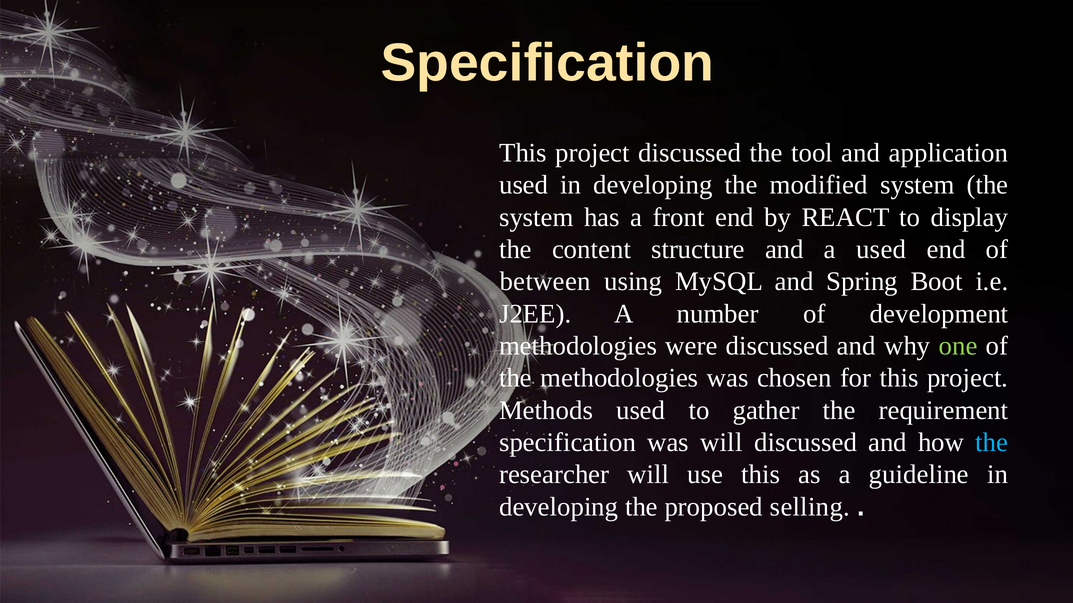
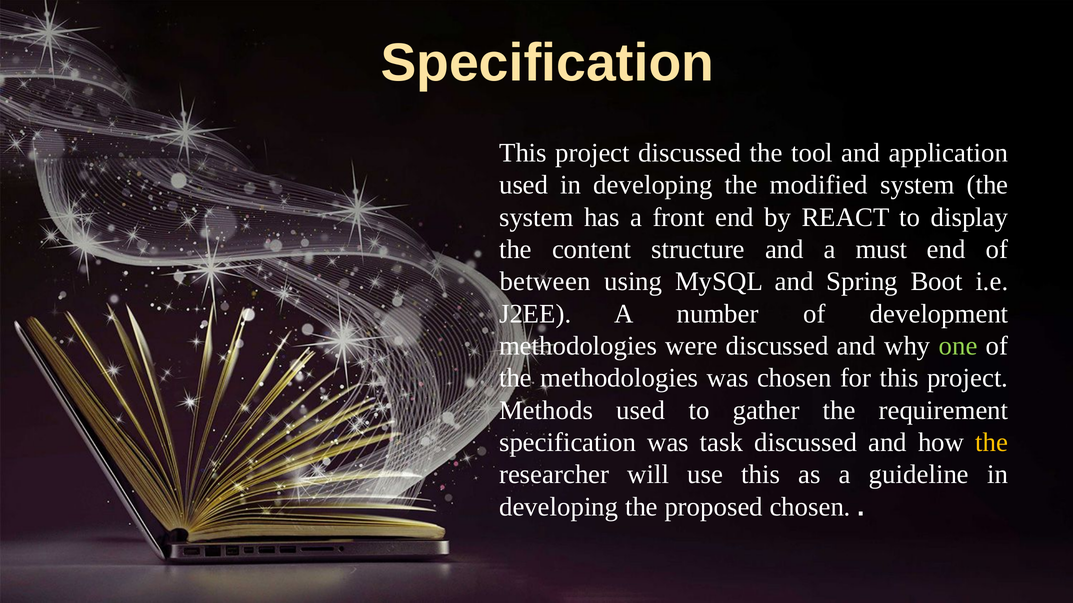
a used: used -> must
was will: will -> task
the at (992, 443) colour: light blue -> yellow
proposed selling: selling -> chosen
